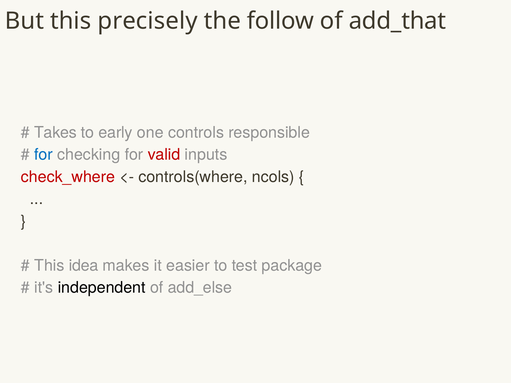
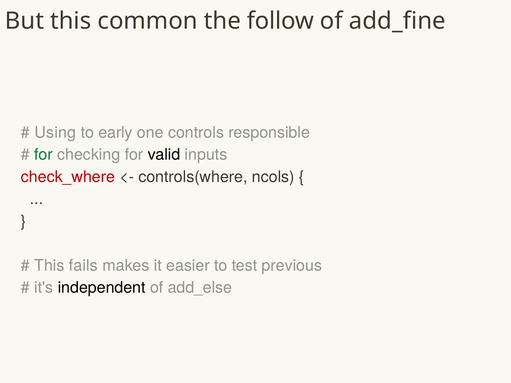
precisely: precisely -> common
add_that: add_that -> add_fine
Takes: Takes -> Using
for at (44, 155) colour: blue -> green
valid colour: red -> black
idea: idea -> fails
package: package -> previous
